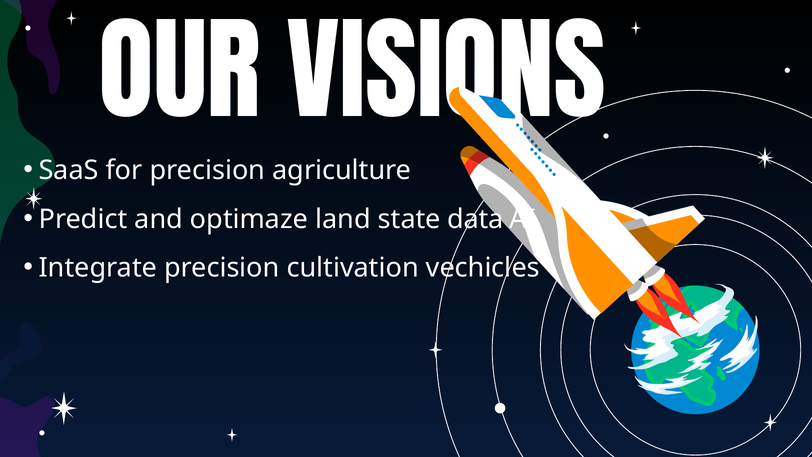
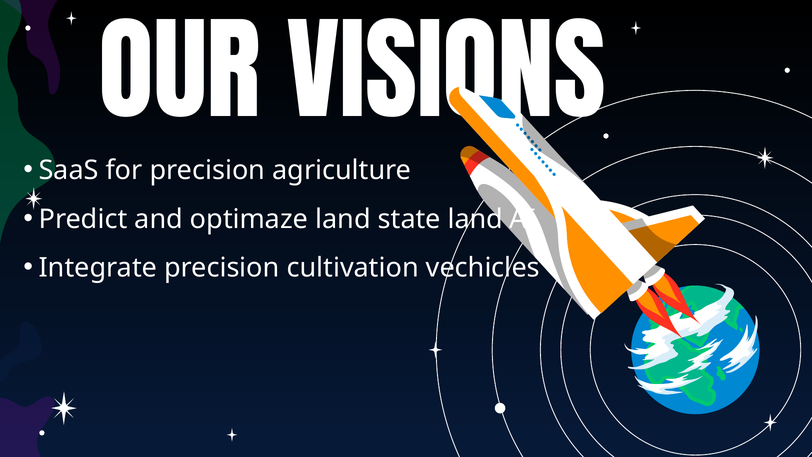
state data: data -> land
